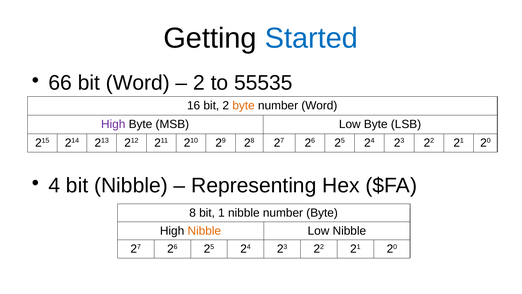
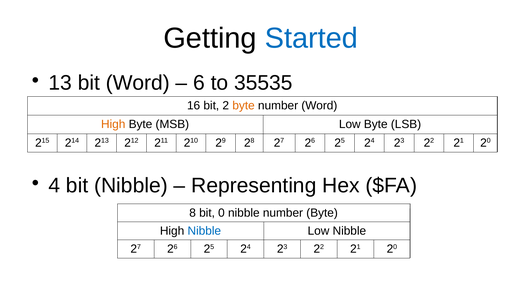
66: 66 -> 13
2 at (199, 83): 2 -> 6
55535: 55535 -> 35535
High at (113, 124) colour: purple -> orange
1: 1 -> 0
Nibble at (204, 231) colour: orange -> blue
